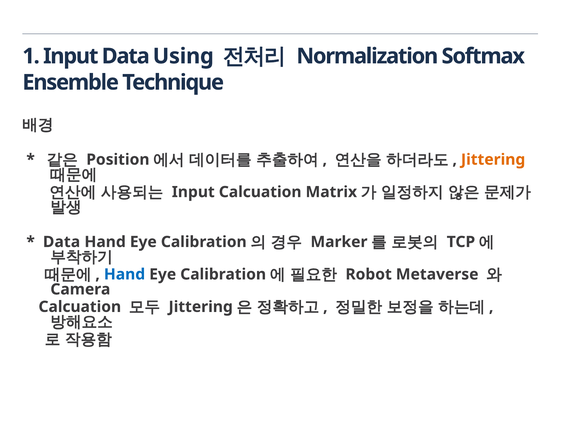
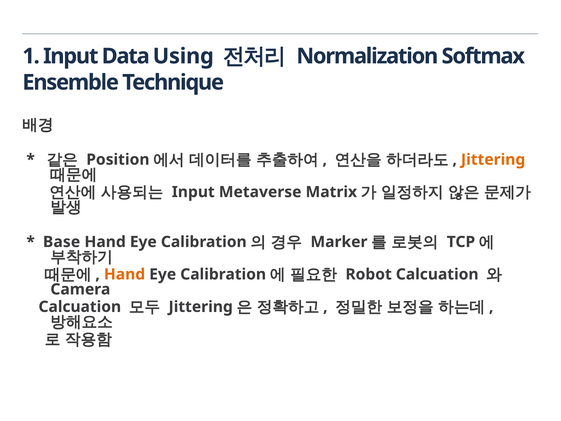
Input Calcuation: Calcuation -> Metaverse
Data at (62, 242): Data -> Base
Hand at (124, 274) colour: blue -> orange
Robot Metaverse: Metaverse -> Calcuation
